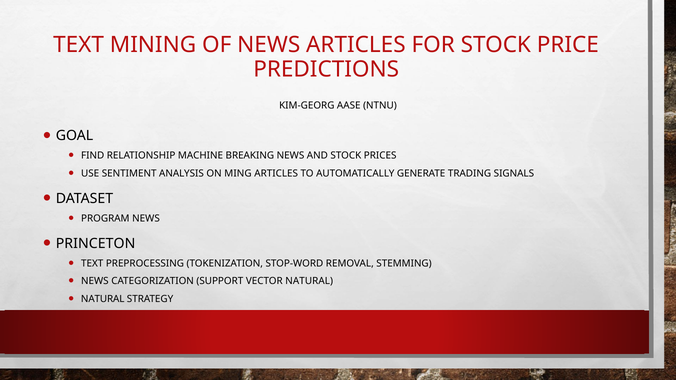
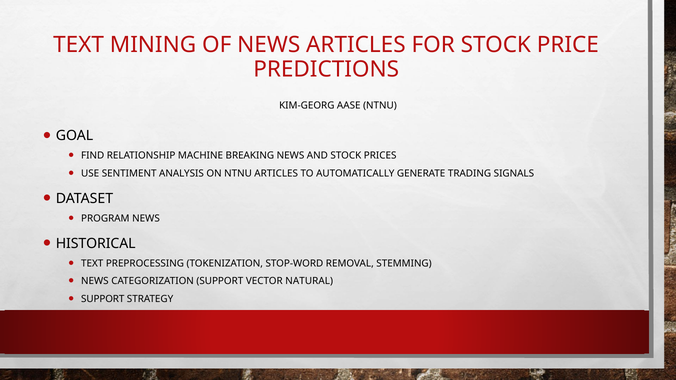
ON MING: MING -> NTNU
PRINCETON: PRINCETON -> HISTORICAL
NATURAL at (103, 299): NATURAL -> SUPPORT
